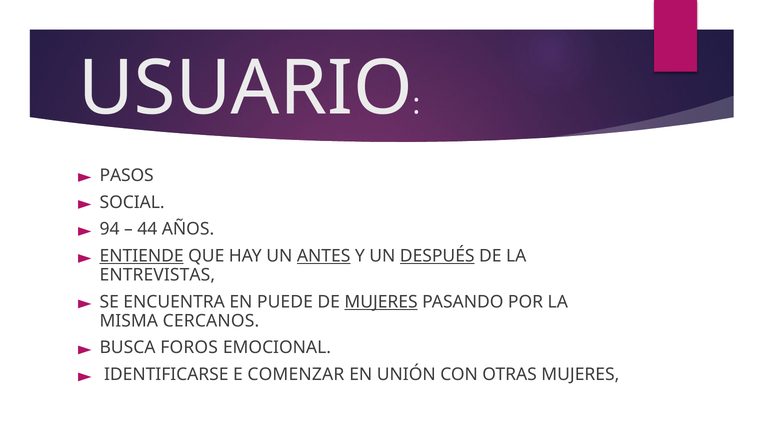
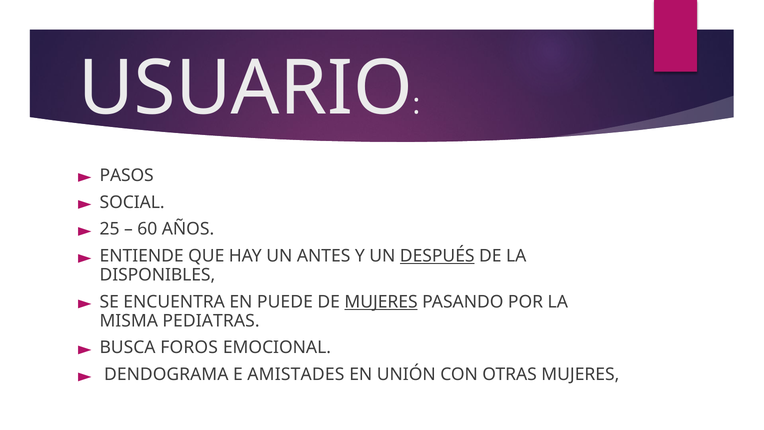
94: 94 -> 25
44: 44 -> 60
ENTIENDE underline: present -> none
ANTES underline: present -> none
ENTREVISTAS: ENTREVISTAS -> DISPONIBLES
CERCANOS: CERCANOS -> PEDIATRAS
IDENTIFICARSE: IDENTIFICARSE -> DENDOGRAMA
COMENZAR: COMENZAR -> AMISTADES
